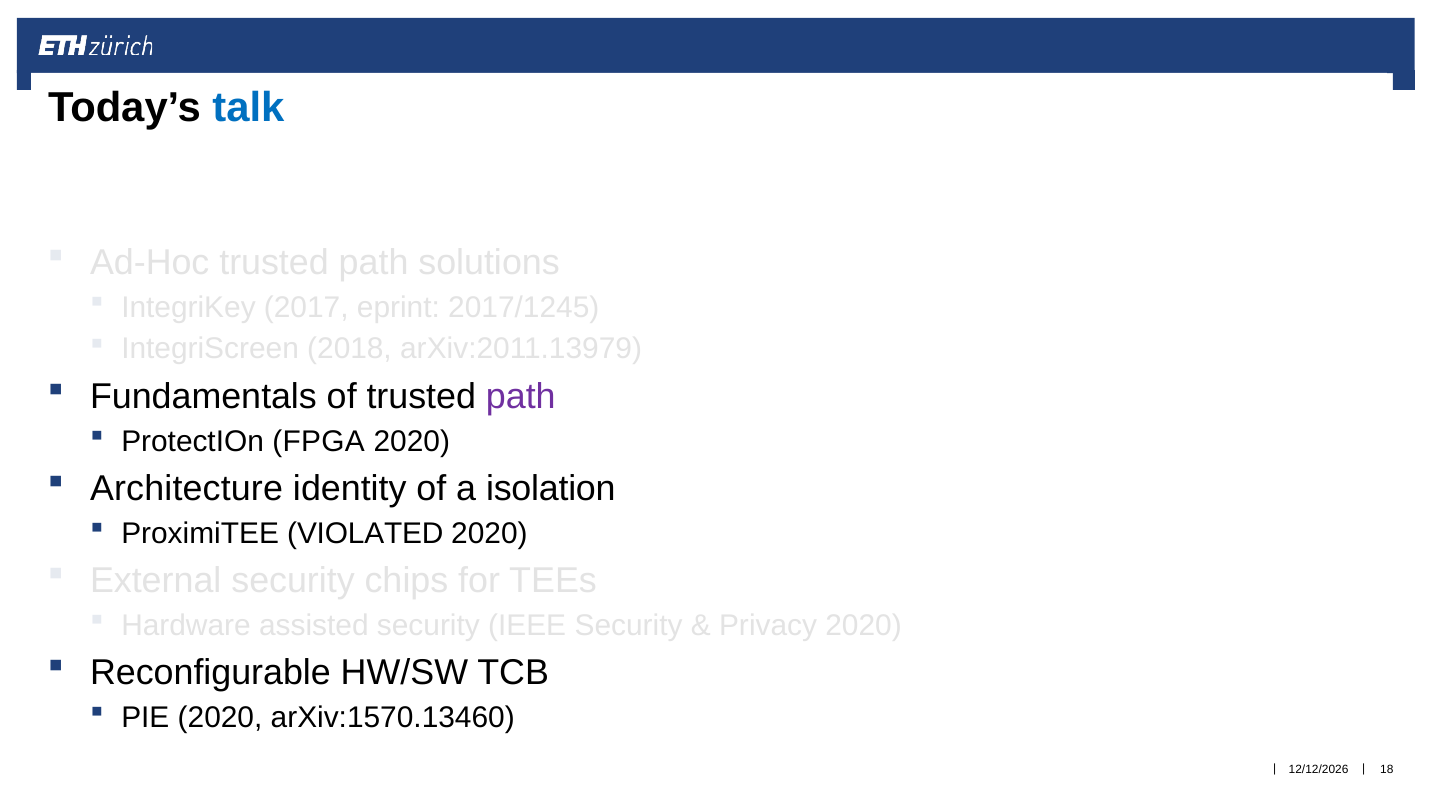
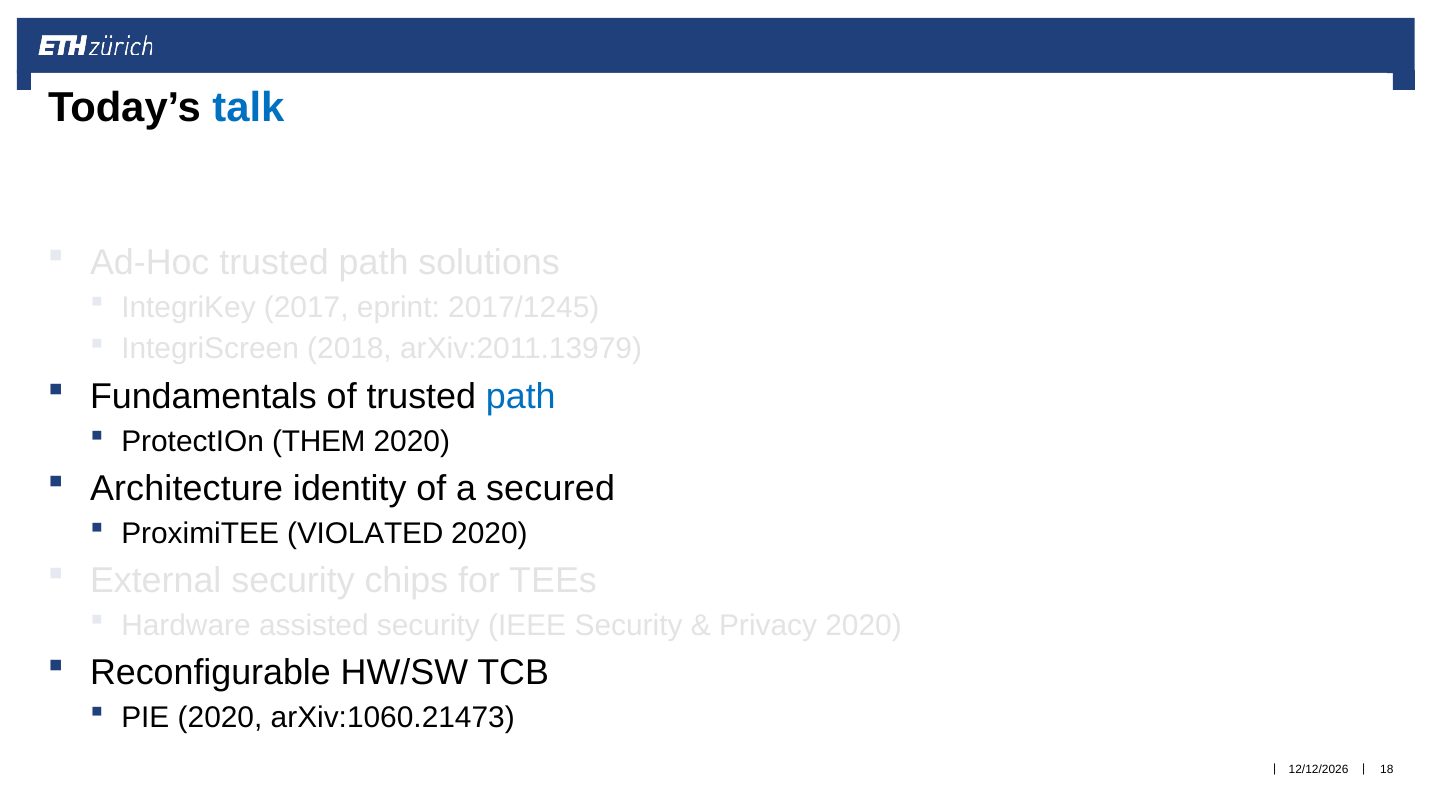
path at (521, 396) colour: purple -> blue
FPGA: FPGA -> THEM
isolation: isolation -> secured
arXiv:1570.13460: arXiv:1570.13460 -> arXiv:1060.21473
